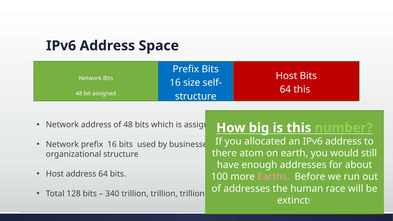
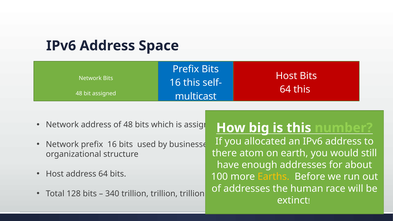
16 size: size -> this
structure at (196, 96): structure -> multicast
Earths colour: pink -> yellow
